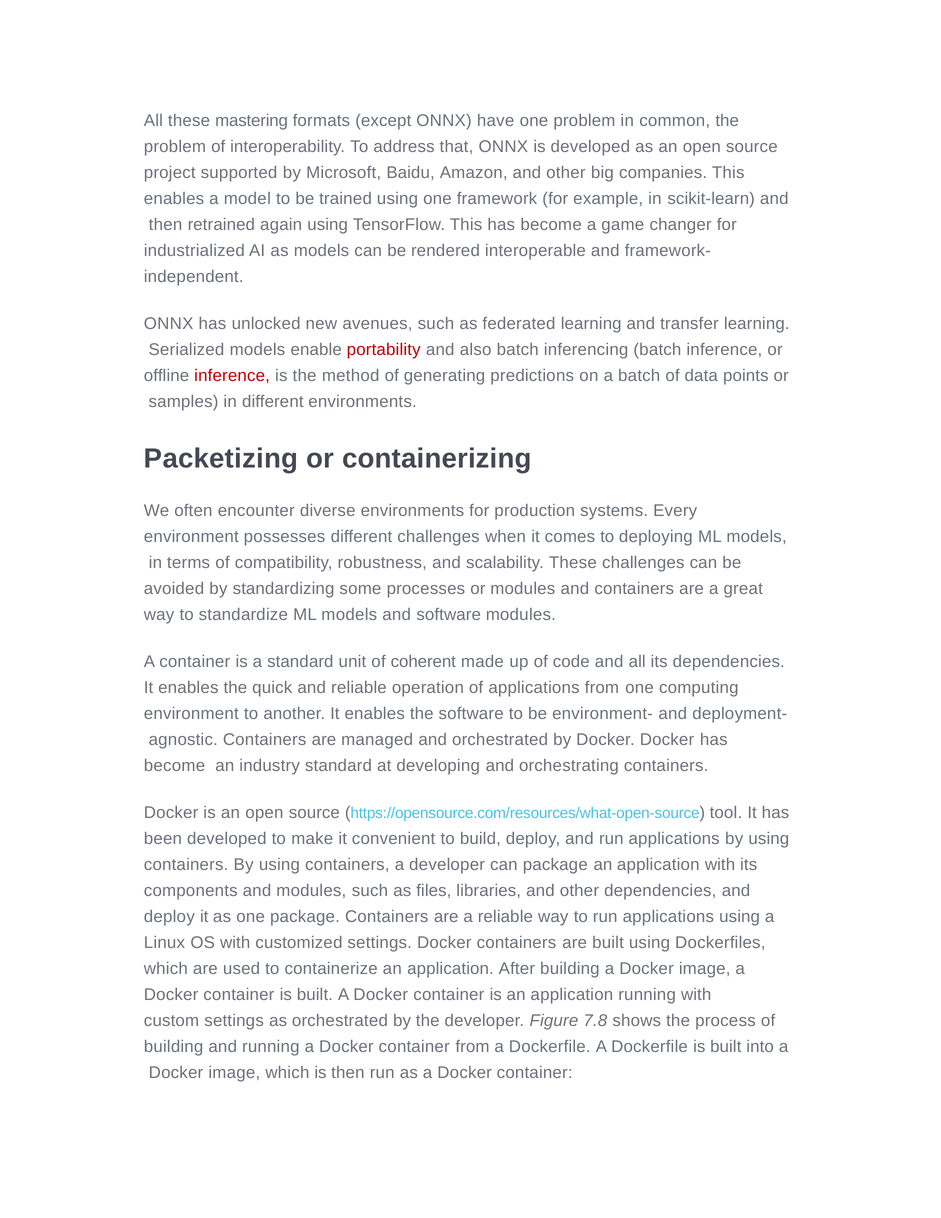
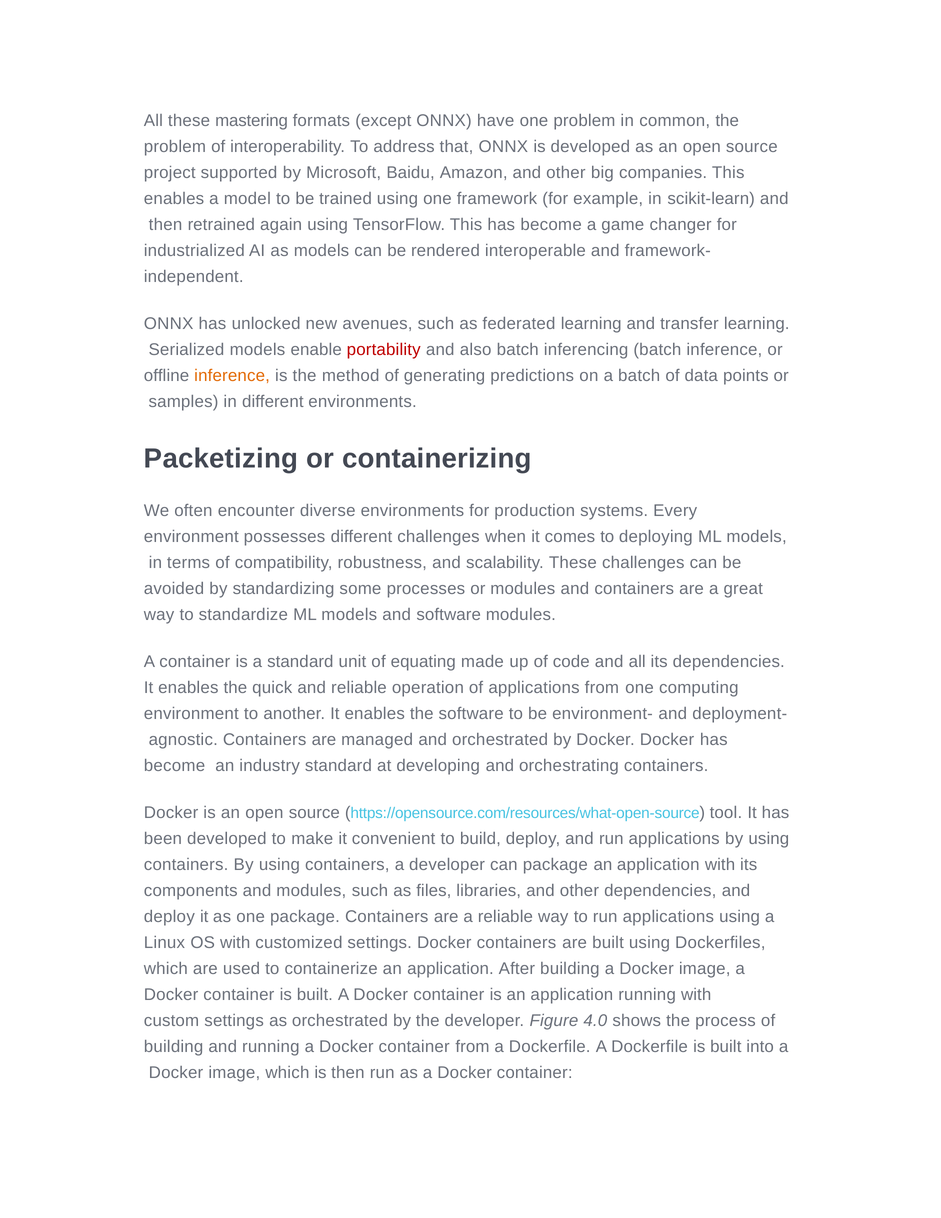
inference at (232, 376) colour: red -> orange
coherent: coherent -> equating
7.8: 7.8 -> 4.0
